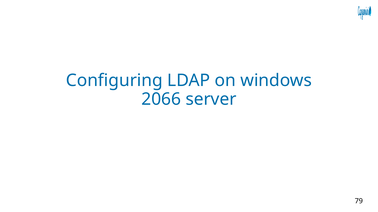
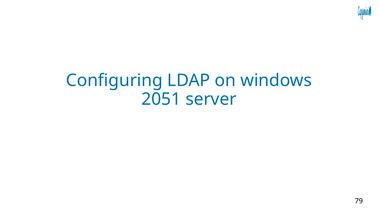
2066: 2066 -> 2051
